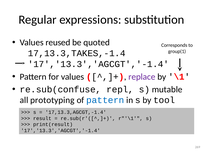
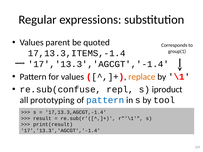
reused: reused -> parent
17,13.3,TAKES,-1.4: 17,13.3,TAKES,-1.4 -> 17,13.3,ITEMS,-1.4
replace colour: purple -> orange
mutable: mutable -> iproduct
